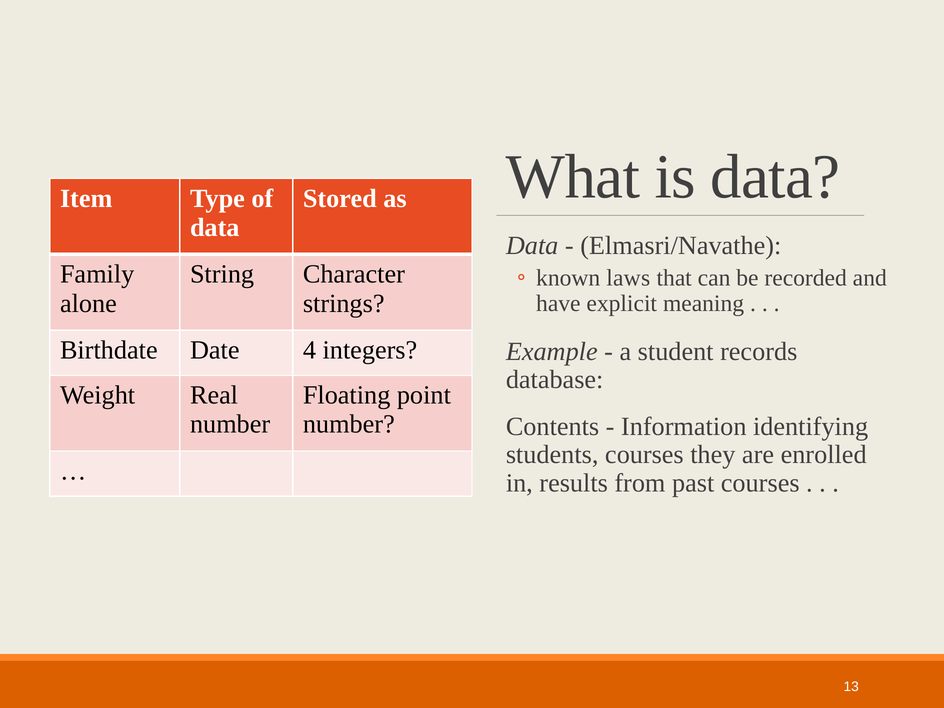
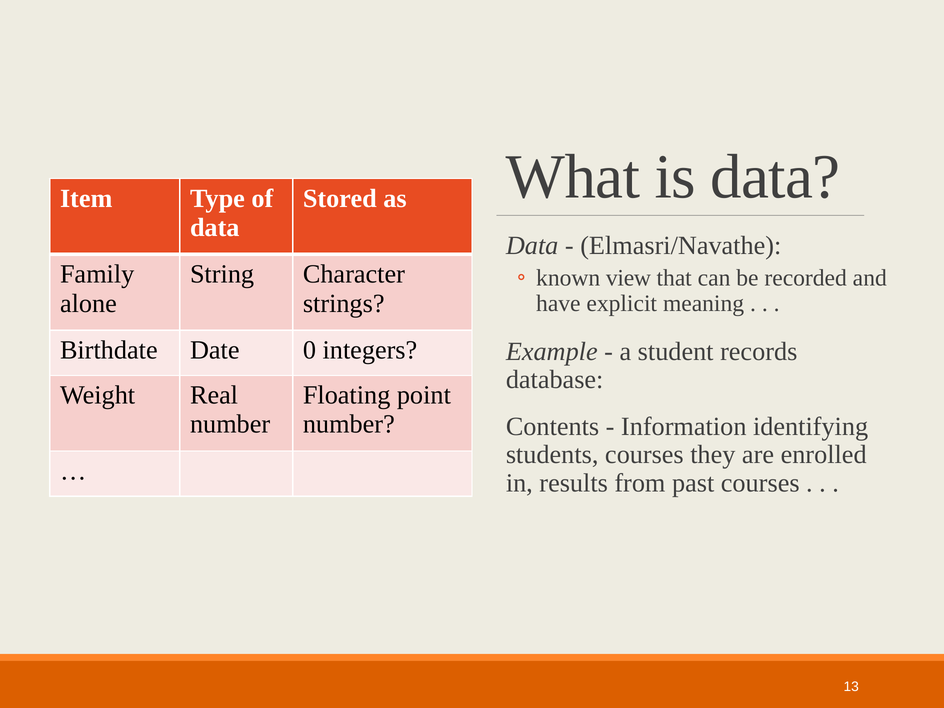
laws: laws -> view
4: 4 -> 0
